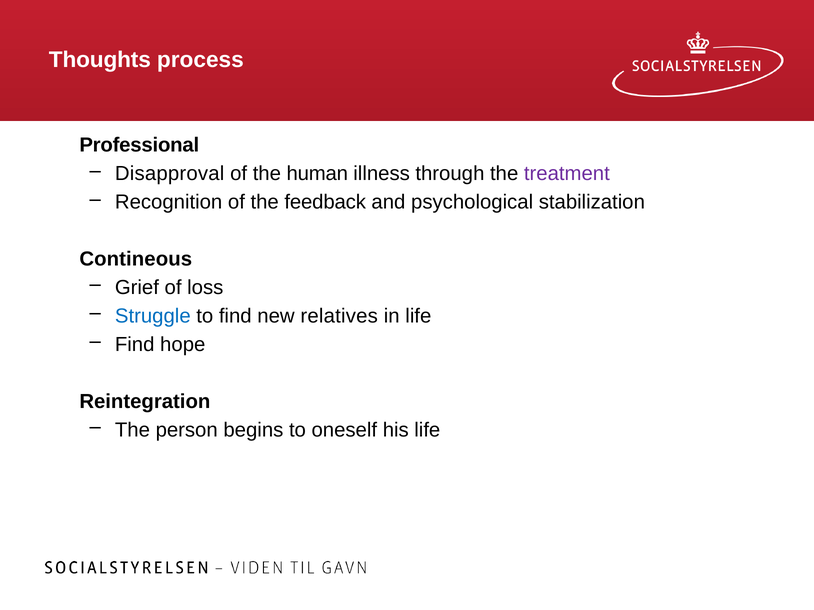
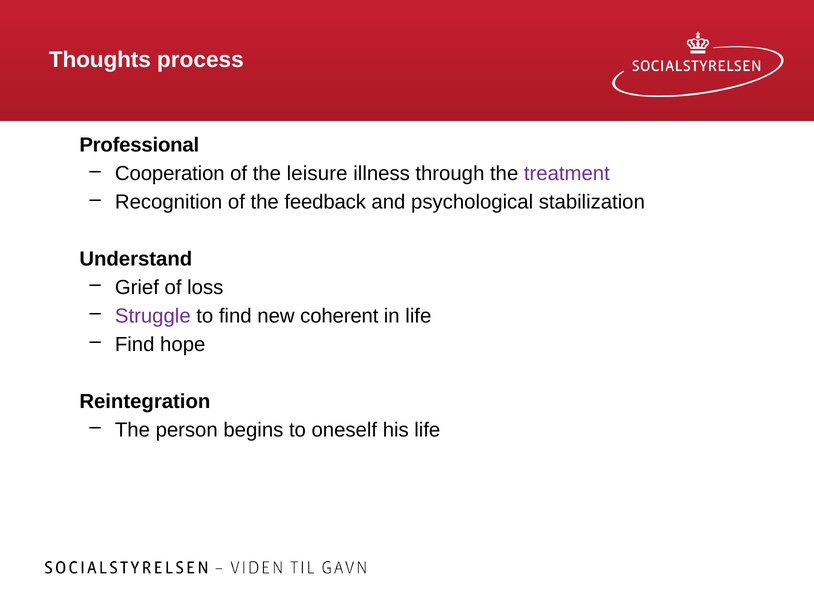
Disapproval: Disapproval -> Cooperation
human: human -> leisure
Contineous: Contineous -> Understand
Struggle colour: blue -> purple
relatives: relatives -> coherent
